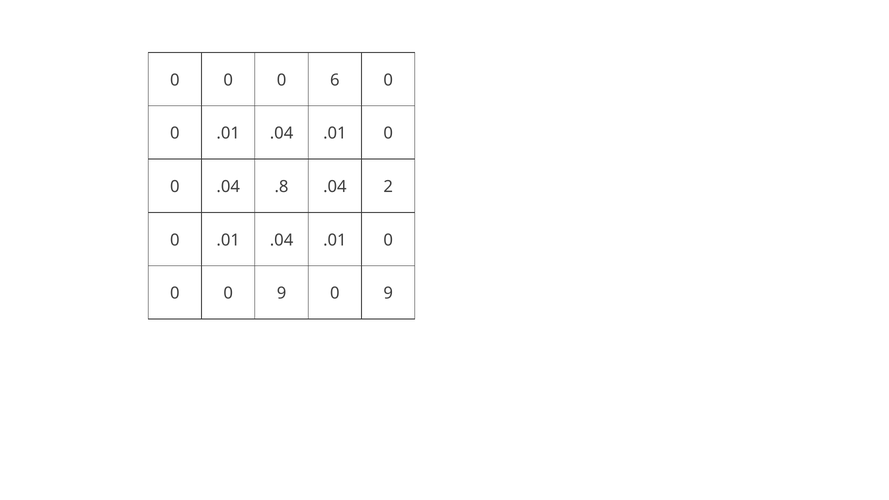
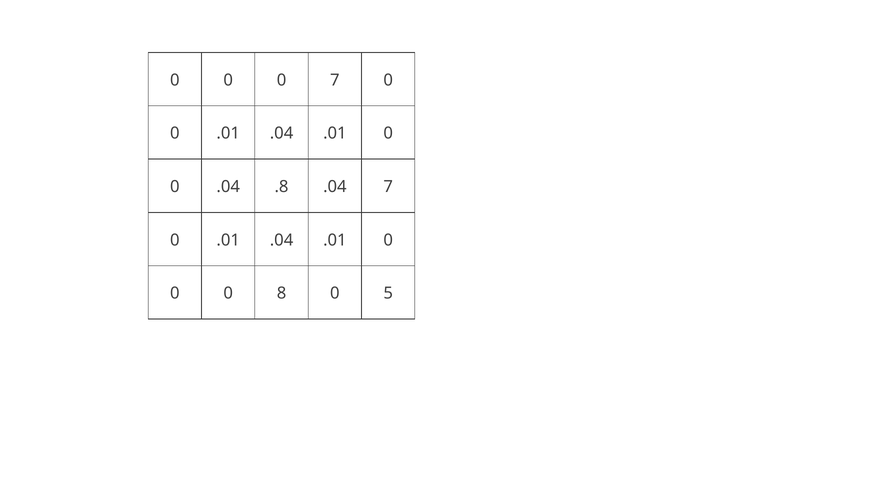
0 6: 6 -> 7
.04 2: 2 -> 7
0 0 9: 9 -> 8
9 at (388, 293): 9 -> 5
